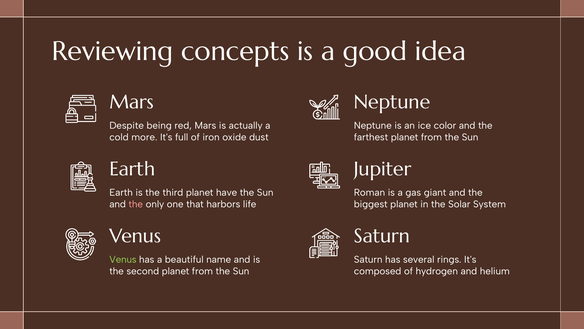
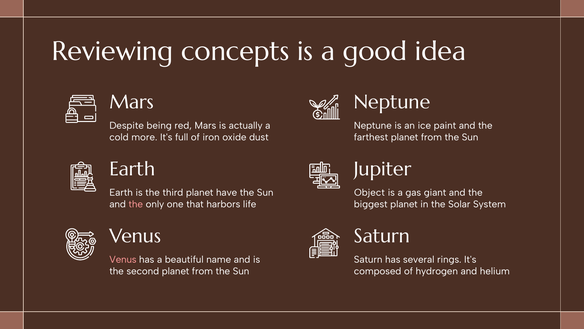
color: color -> paint
Roman: Roman -> Object
Venus at (123, 259) colour: light green -> pink
